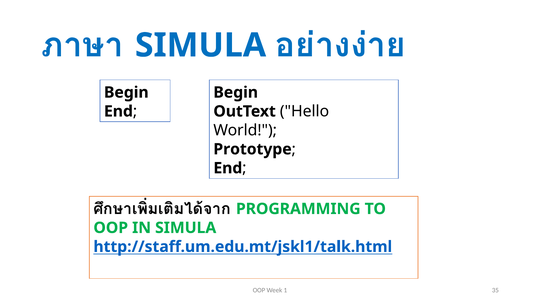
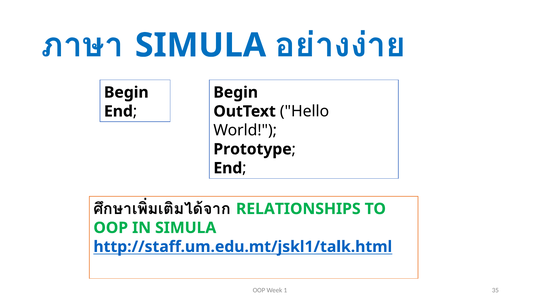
PROGRAMMING: PROGRAMMING -> RELATIONSHIPS
